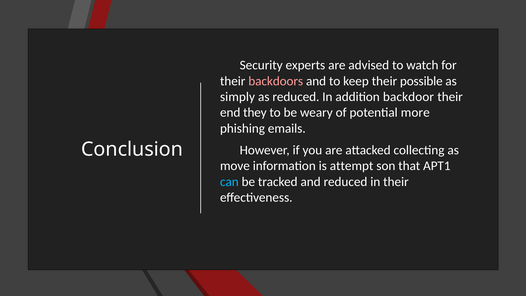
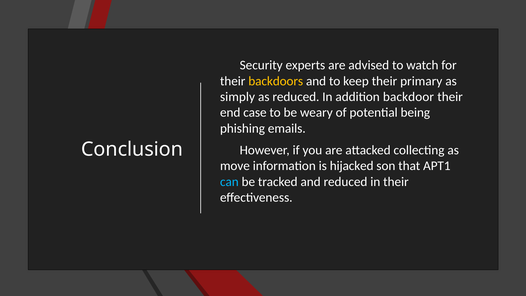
backdoors colour: pink -> yellow
possible: possible -> primary
they: they -> case
more: more -> being
attempt: attempt -> hijacked
